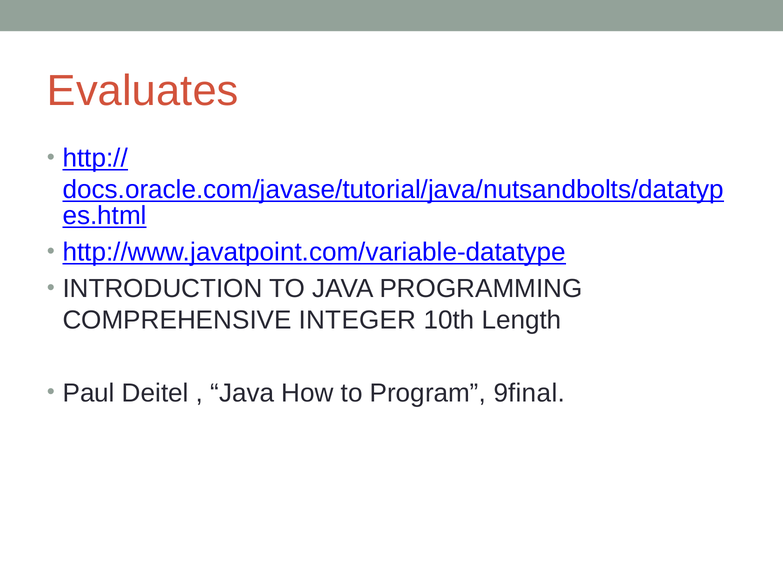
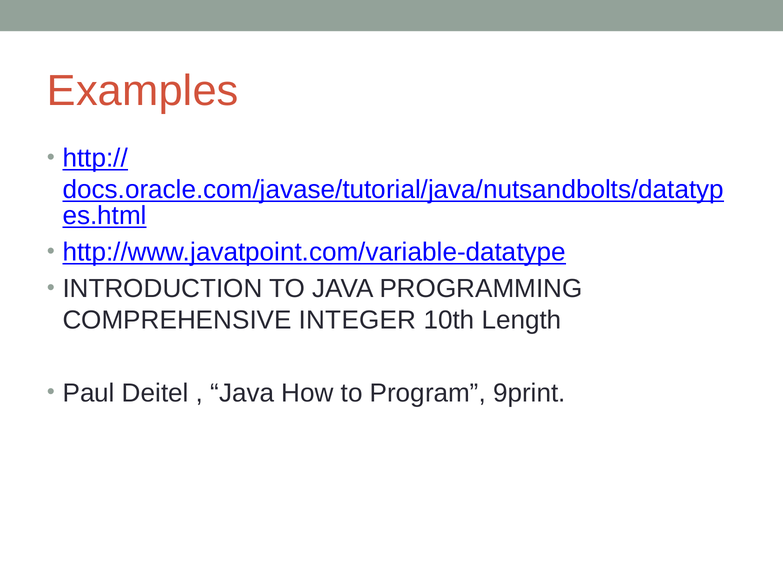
Evaluates: Evaluates -> Examples
9final: 9final -> 9print
